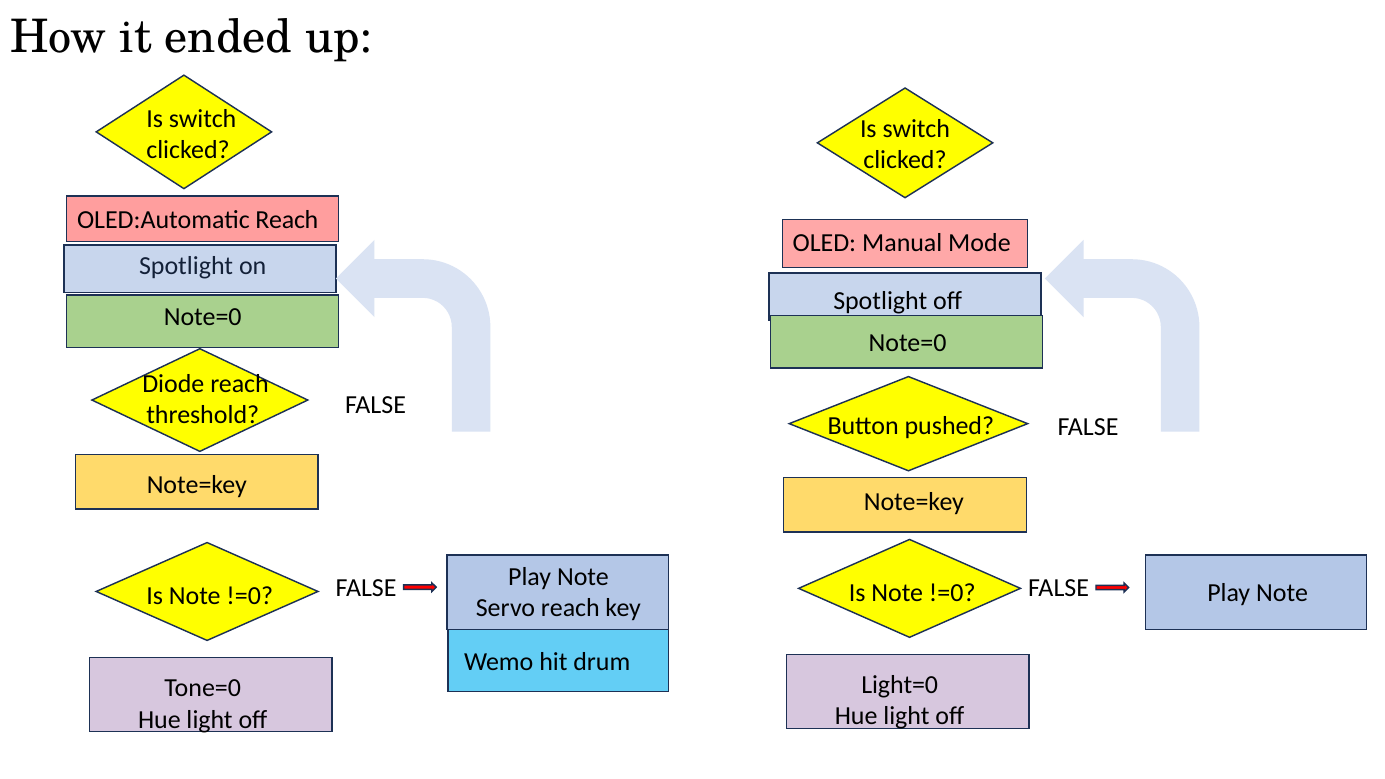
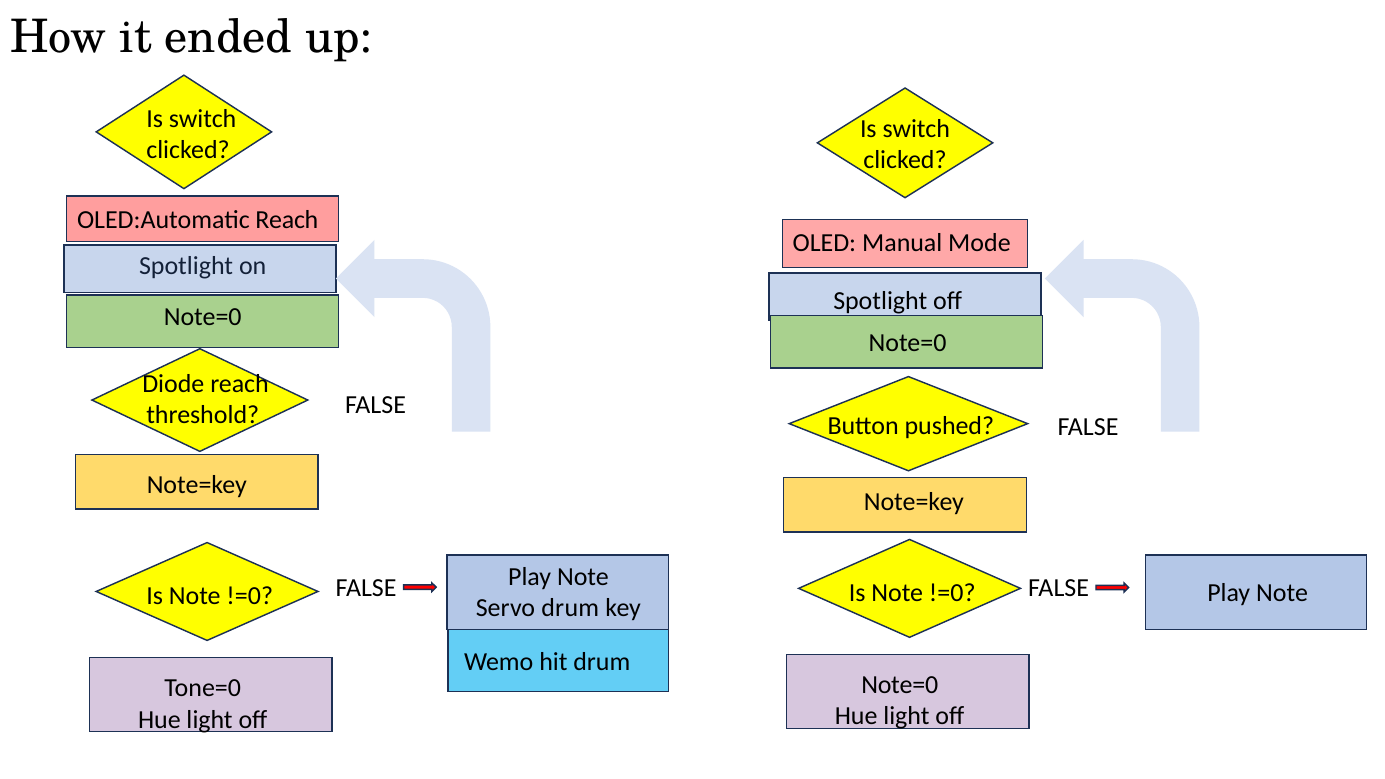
Servo reach: reach -> drum
Light=0 at (900, 685): Light=0 -> Note=0
